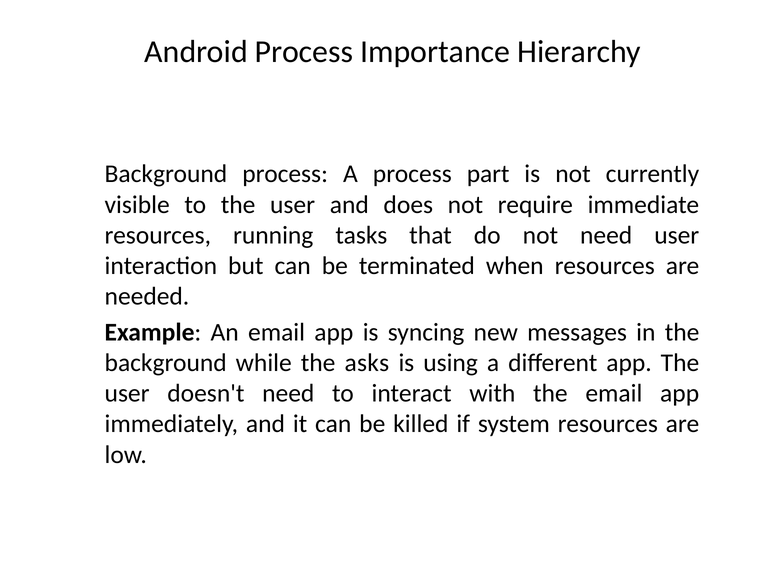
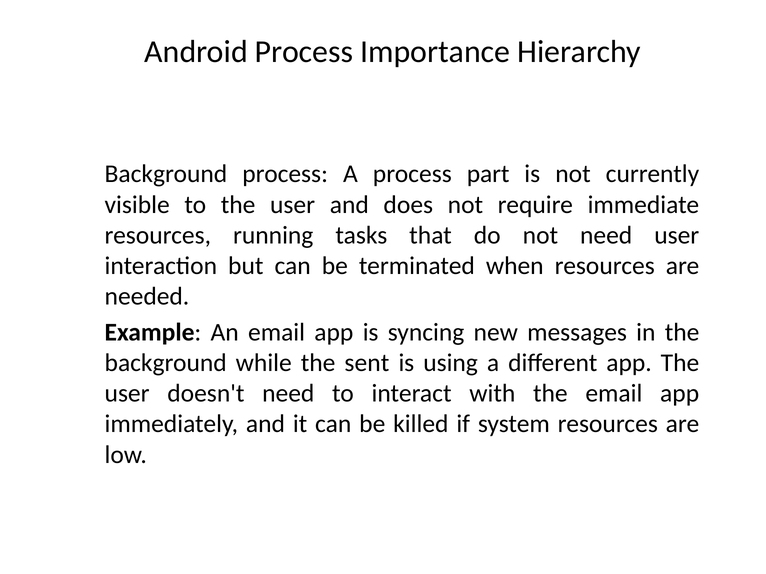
asks: asks -> sent
